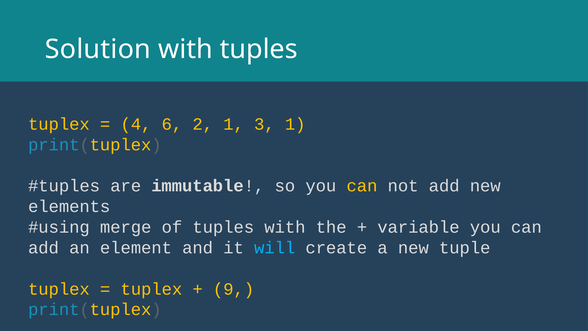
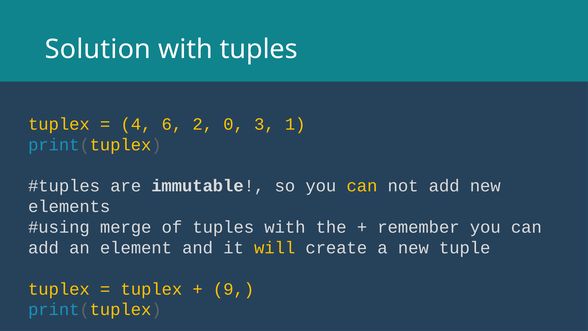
2 1: 1 -> 0
variable: variable -> remember
will colour: light blue -> yellow
